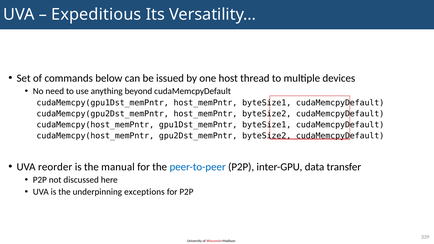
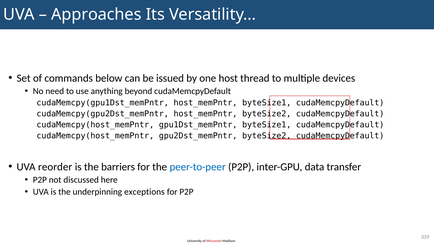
Expeditious: Expeditious -> Approaches
manual: manual -> barriers
